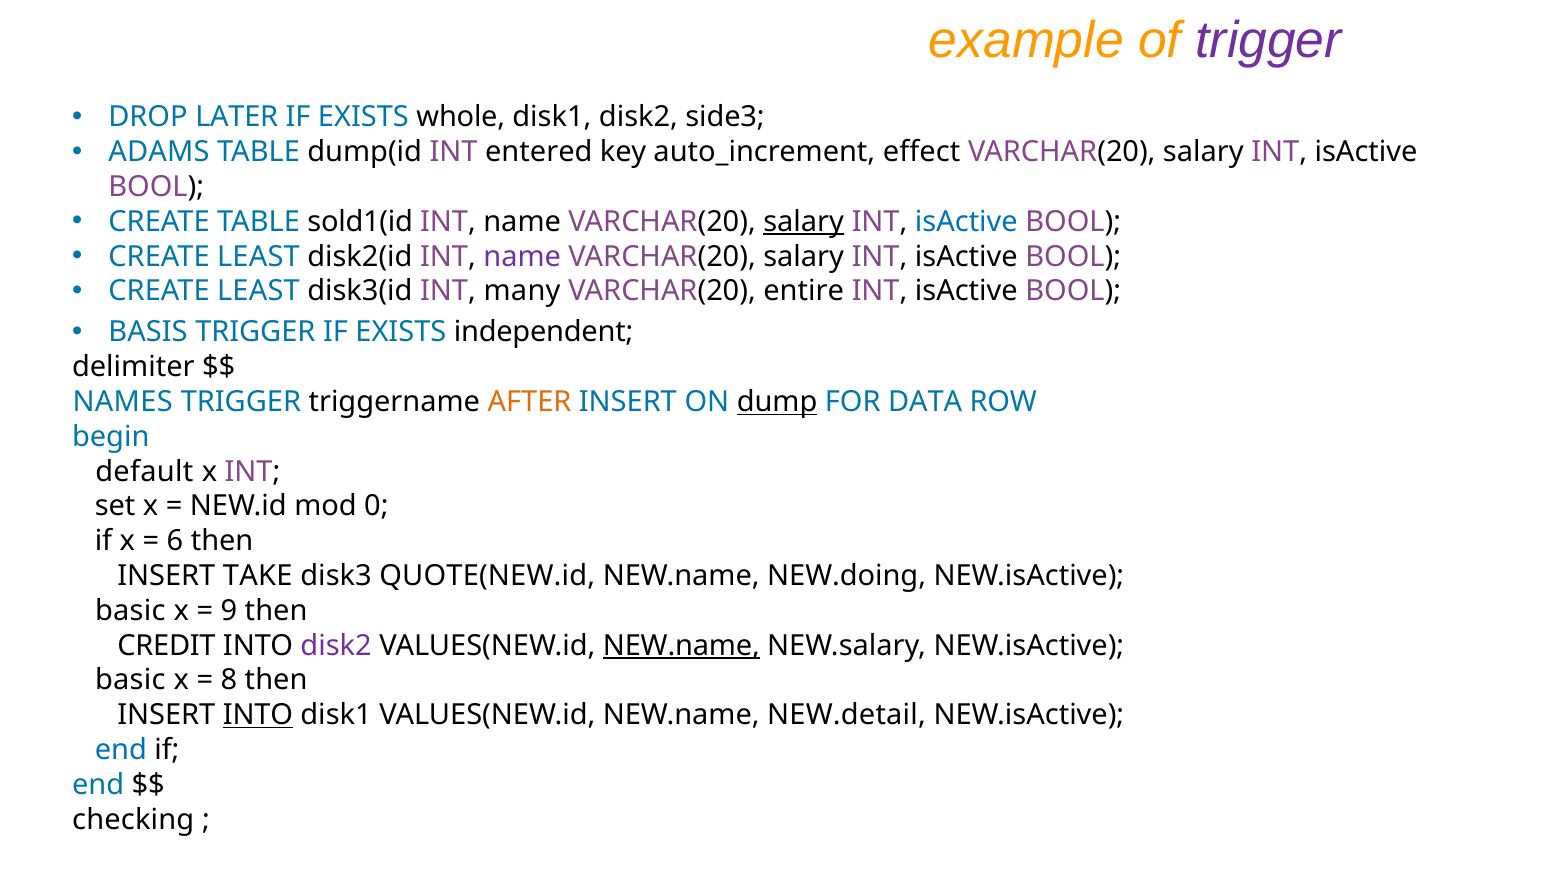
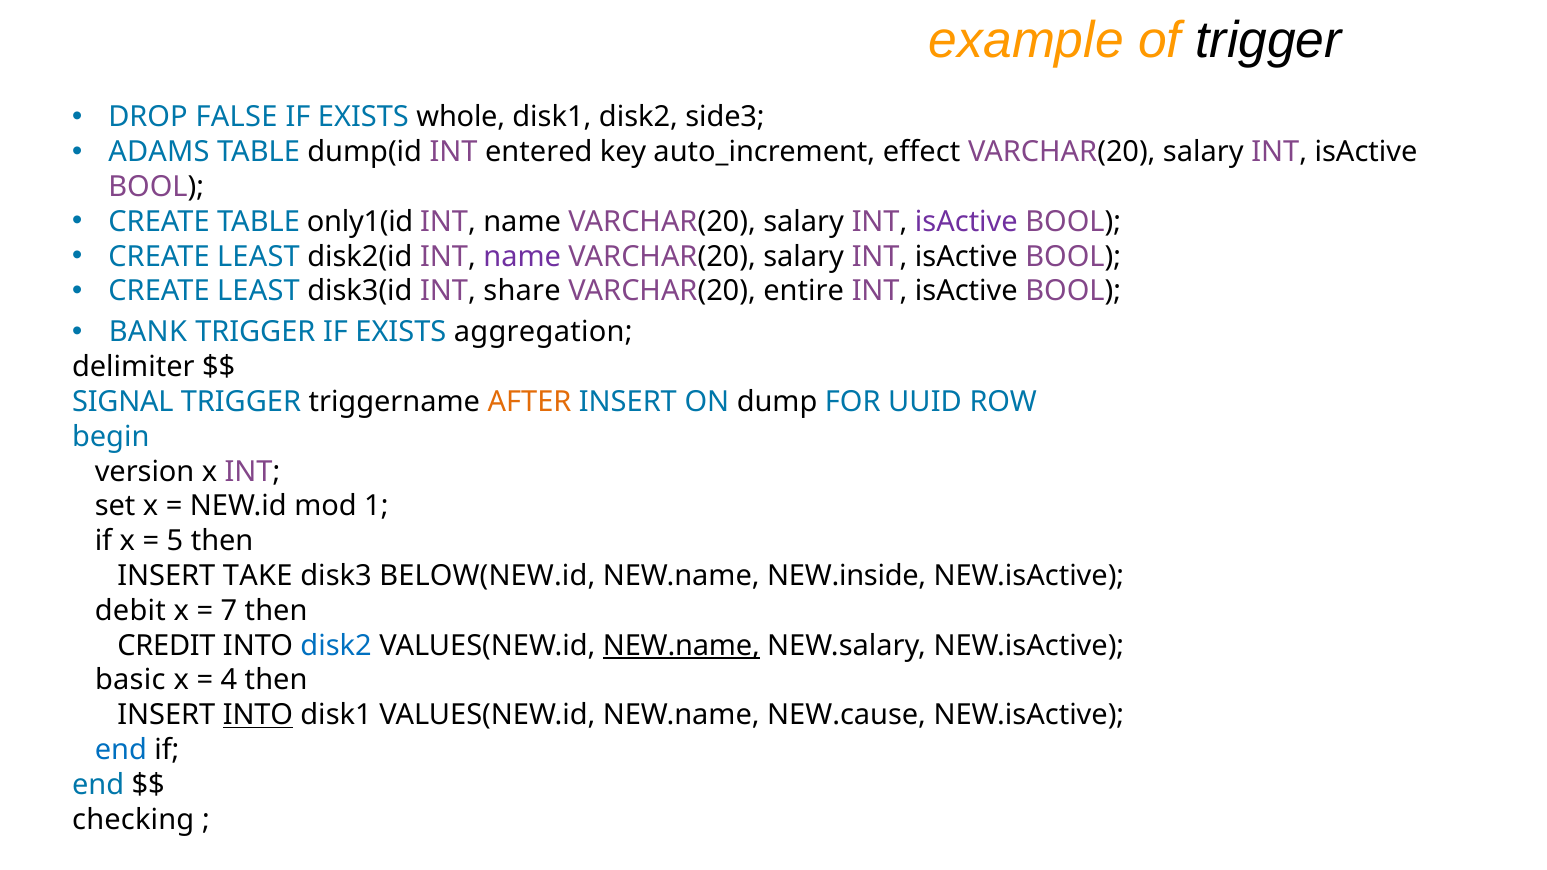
trigger at (1269, 40) colour: purple -> black
LATER: LATER -> FALSE
sold1(id: sold1(id -> only1(id
salary at (804, 222) underline: present -> none
isActive at (966, 222) colour: blue -> purple
many: many -> share
BASIS: BASIS -> BANK
independent: independent -> aggregation
NAMES: NAMES -> SIGNAL
dump underline: present -> none
DATA: DATA -> UUID
default: default -> version
0: 0 -> 1
6: 6 -> 5
QUOTE(NEW.id: QUOTE(NEW.id -> BELOW(NEW.id
NEW.doing: NEW.doing -> NEW.inside
basic at (130, 611): basic -> debit
9: 9 -> 7
disk2 at (336, 646) colour: purple -> blue
8: 8 -> 4
NEW.detail: NEW.detail -> NEW.cause
